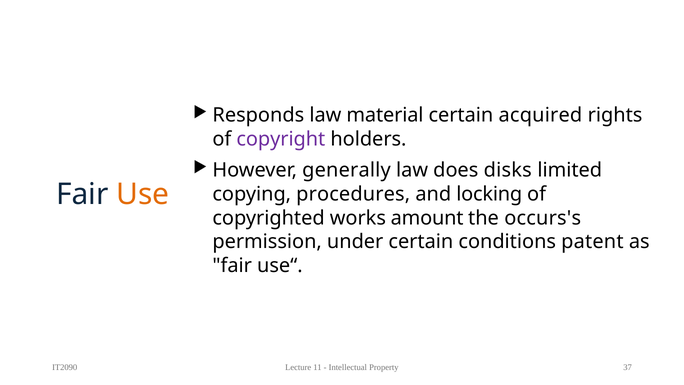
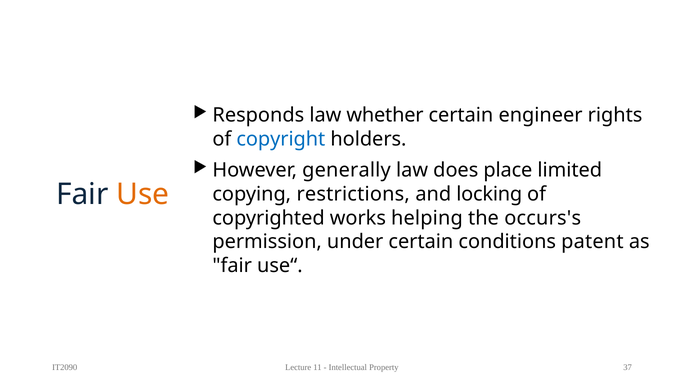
material: material -> whether
acquired: acquired -> engineer
copyright colour: purple -> blue
disks: disks -> place
procedures: procedures -> restrictions
amount: amount -> helping
